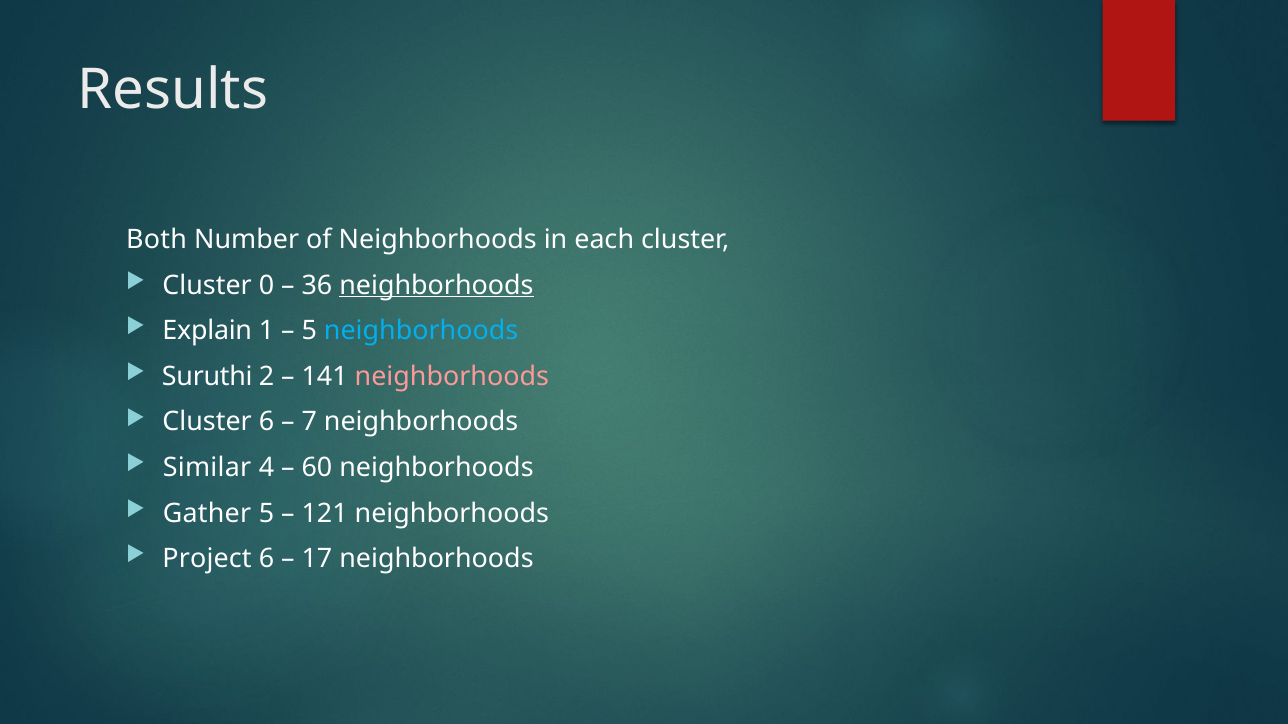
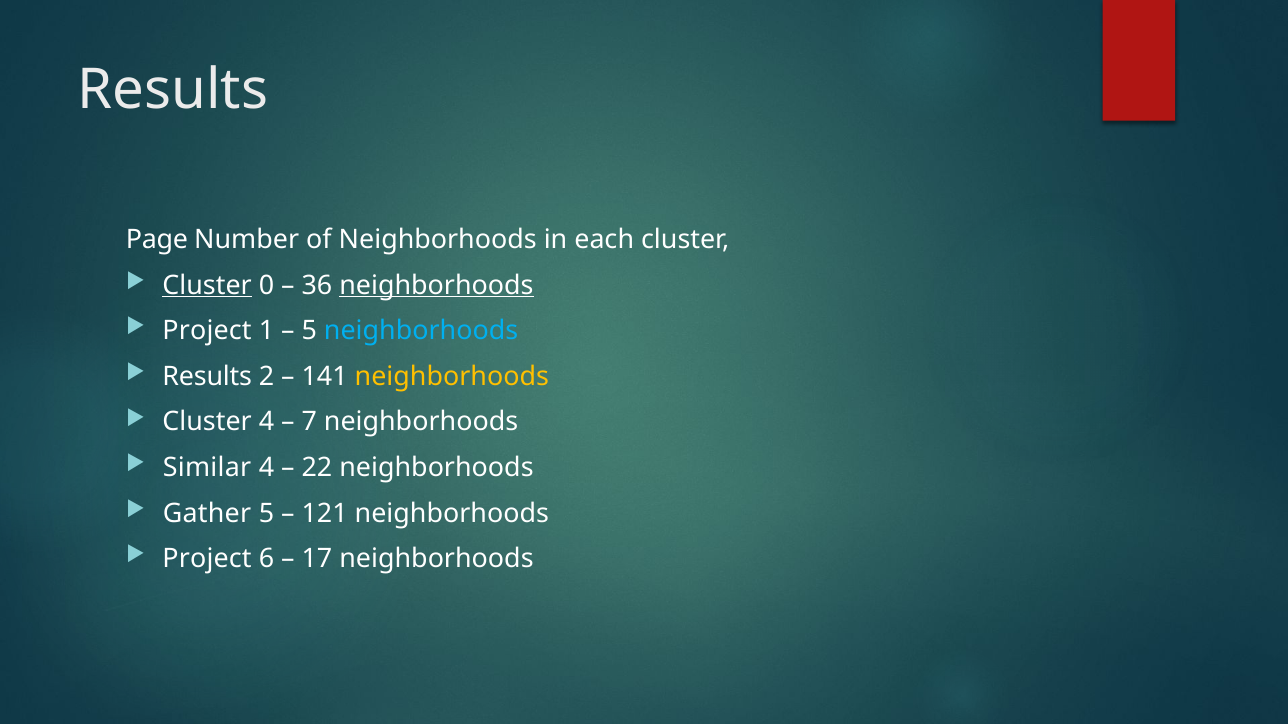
Both: Both -> Page
Cluster at (207, 285) underline: none -> present
Explain at (207, 331): Explain -> Project
Suruthi at (207, 377): Suruthi -> Results
neighborhoods at (452, 377) colour: pink -> yellow
Cluster 6: 6 -> 4
60: 60 -> 22
